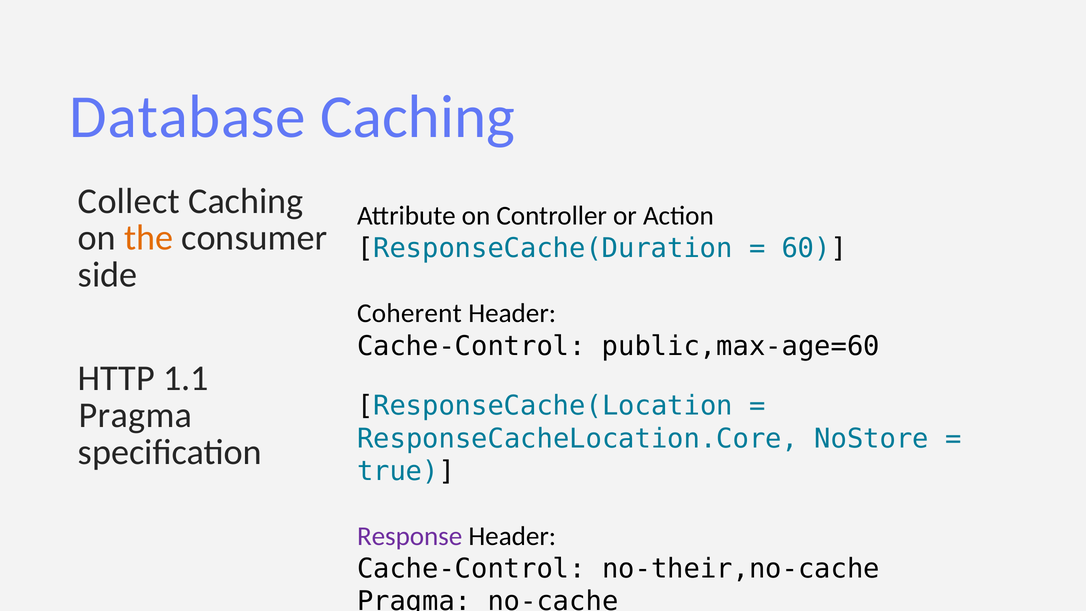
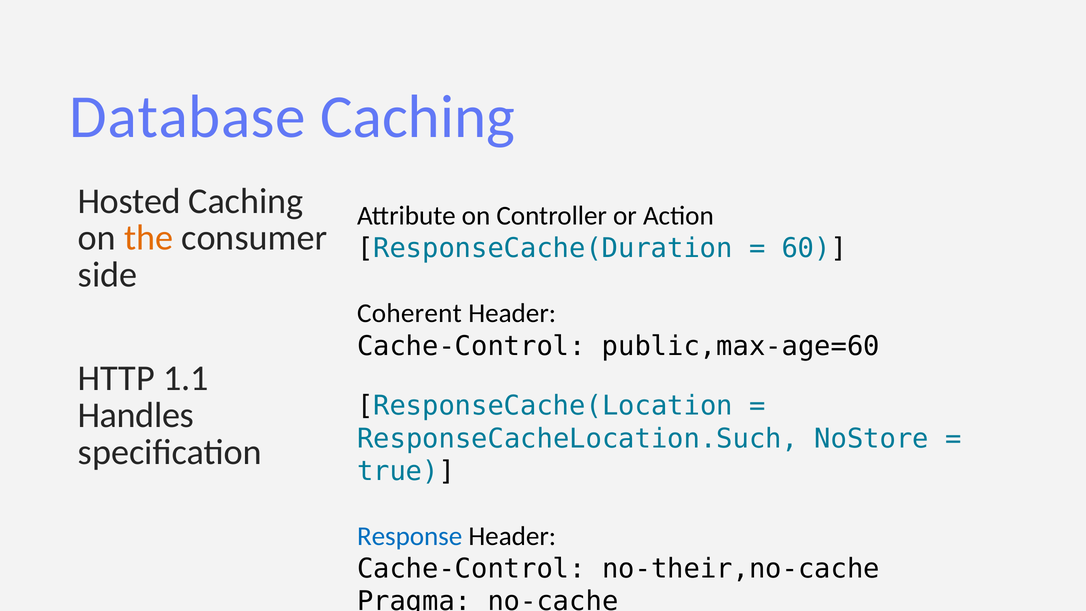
Collect: Collect -> Hosted
Pragma at (135, 415): Pragma -> Handles
ResponseCacheLocation.Core: ResponseCacheLocation.Core -> ResponseCacheLocation.Such
Response colour: purple -> blue
